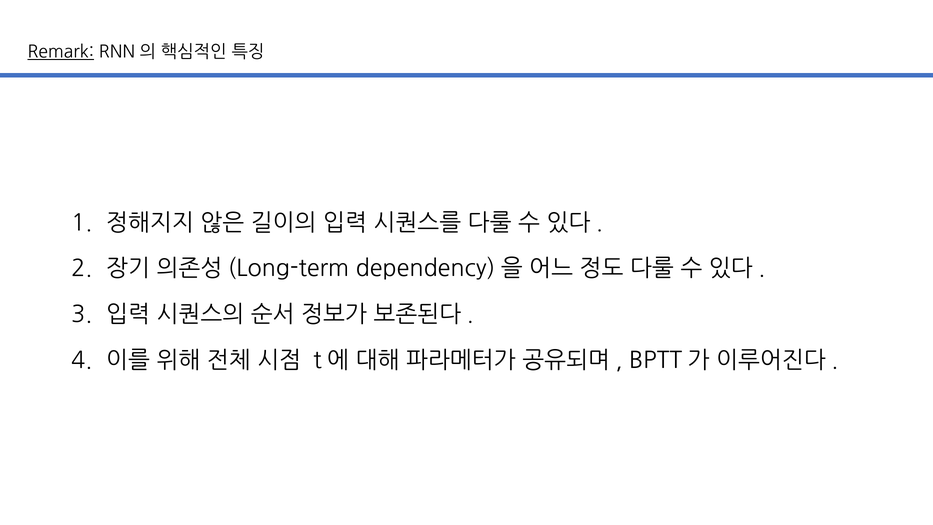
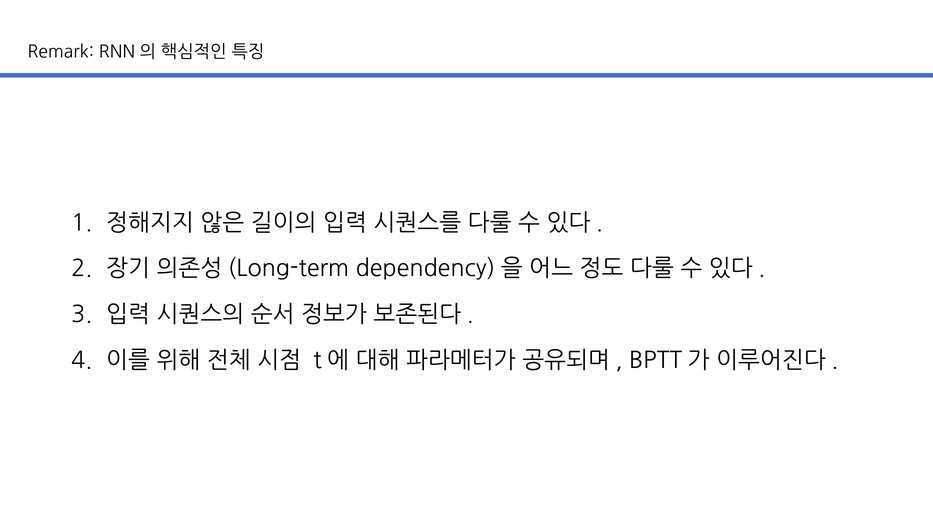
Remark underline: present -> none
